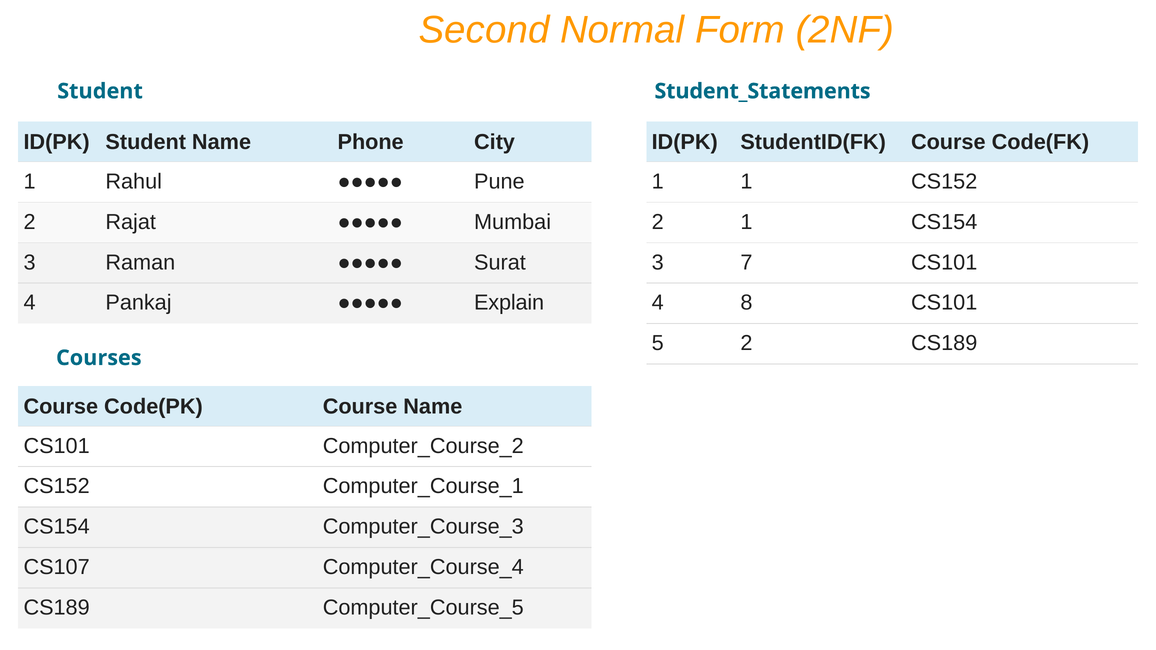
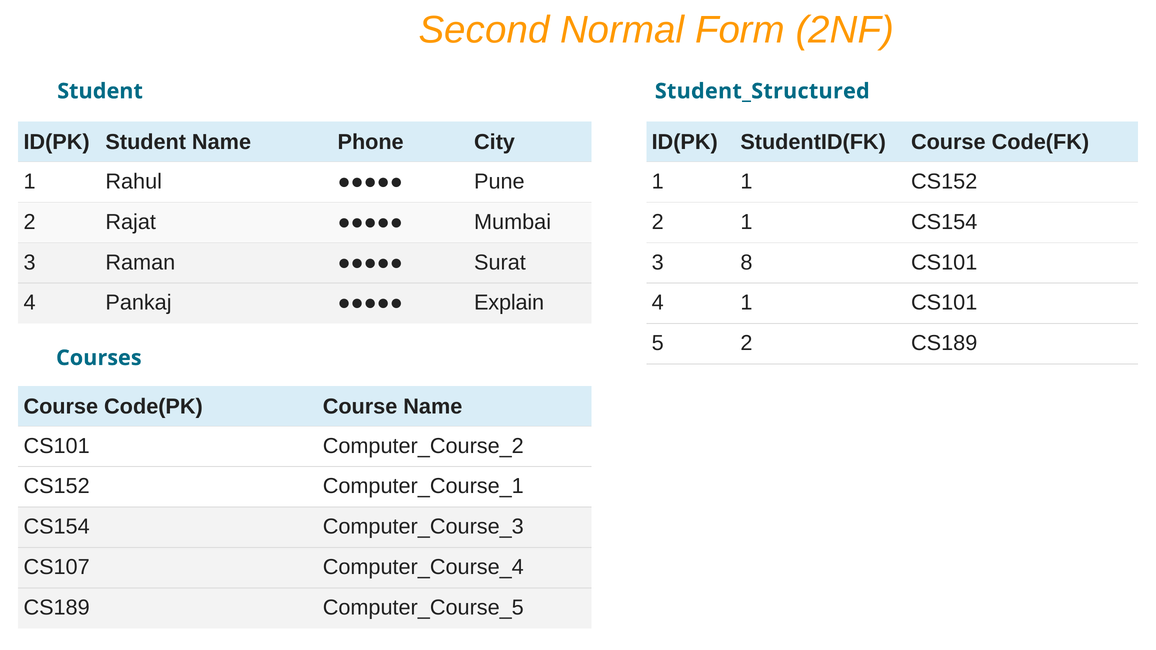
Student_Statements: Student_Statements -> Student_Structured
7: 7 -> 8
4 8: 8 -> 1
